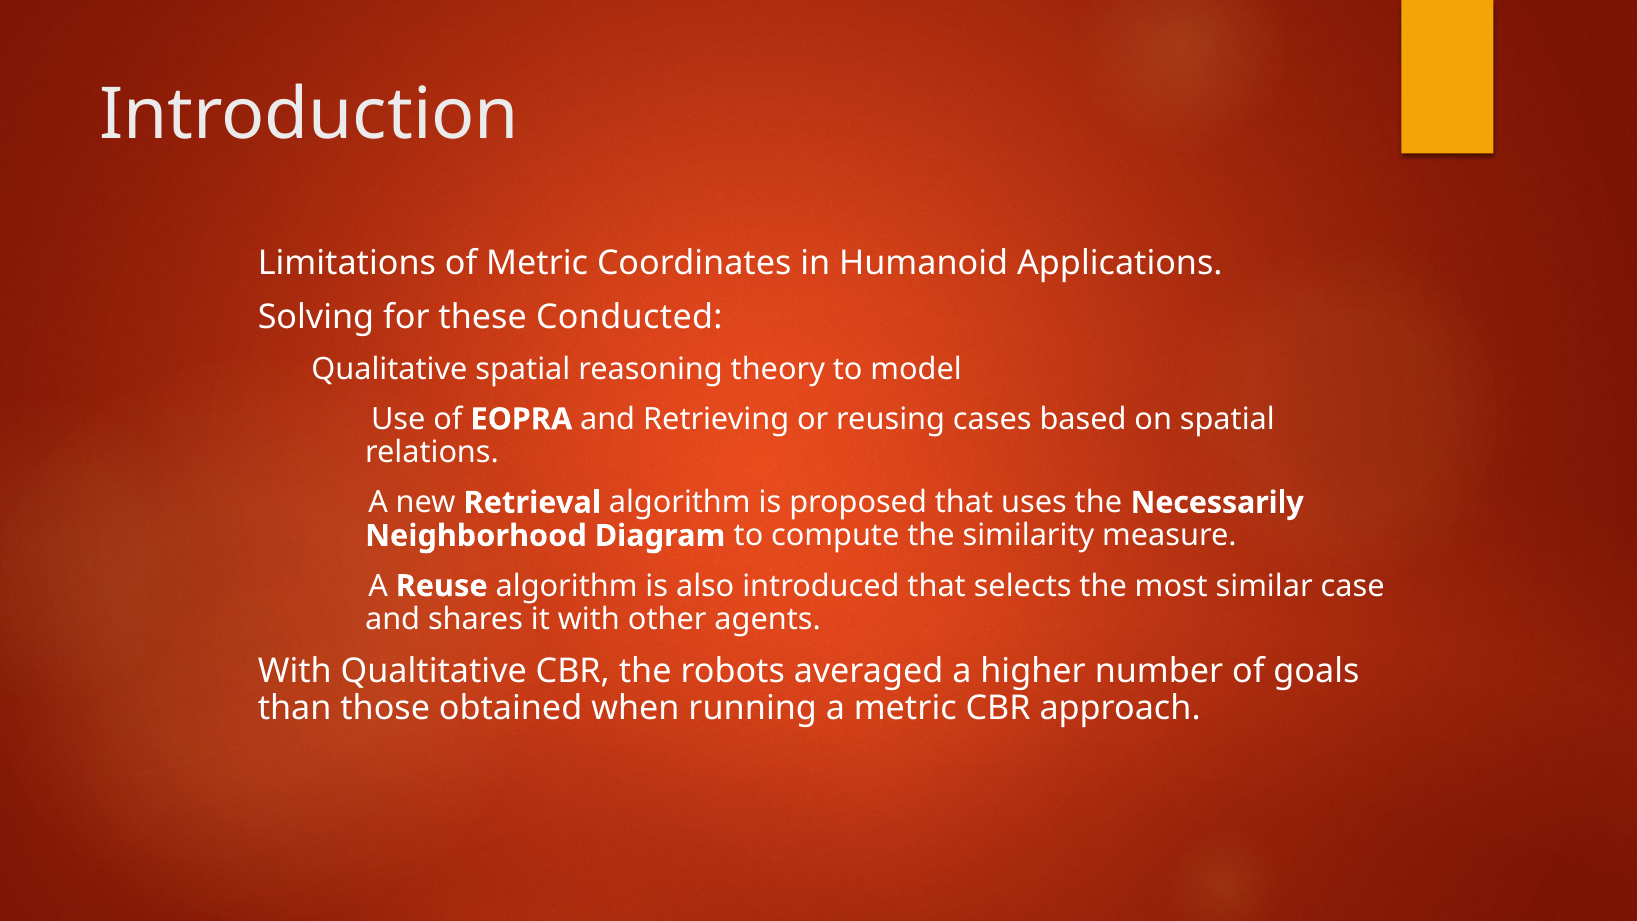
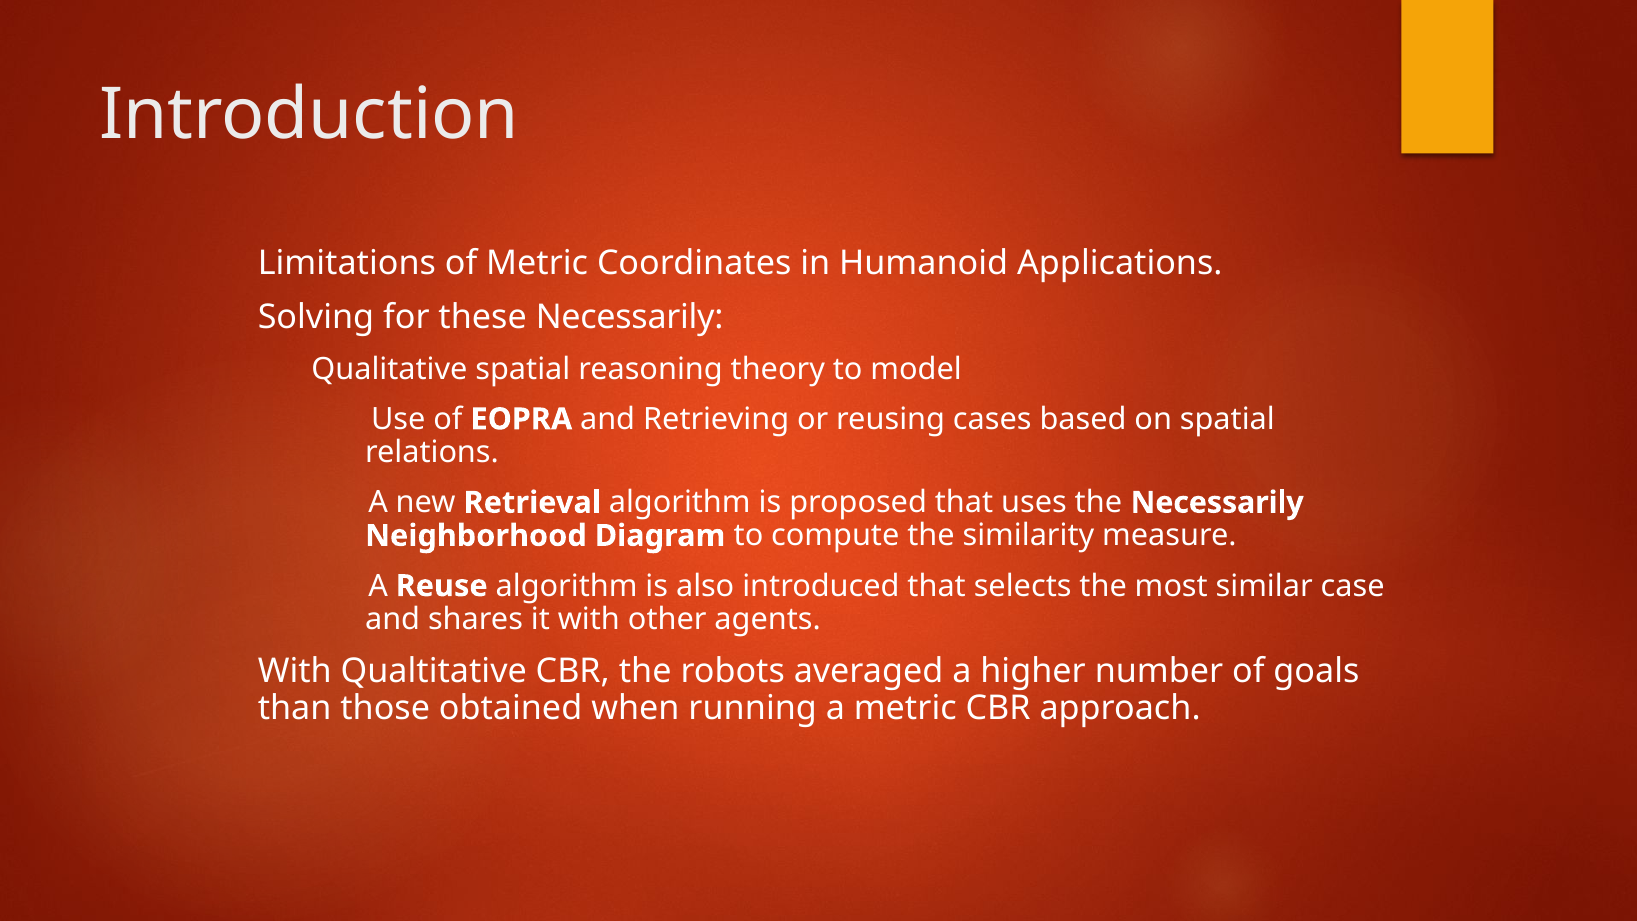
these Conducted: Conducted -> Necessarily
